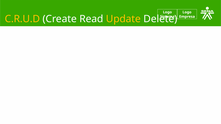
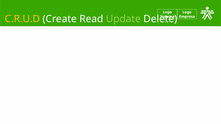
Update colour: yellow -> light green
